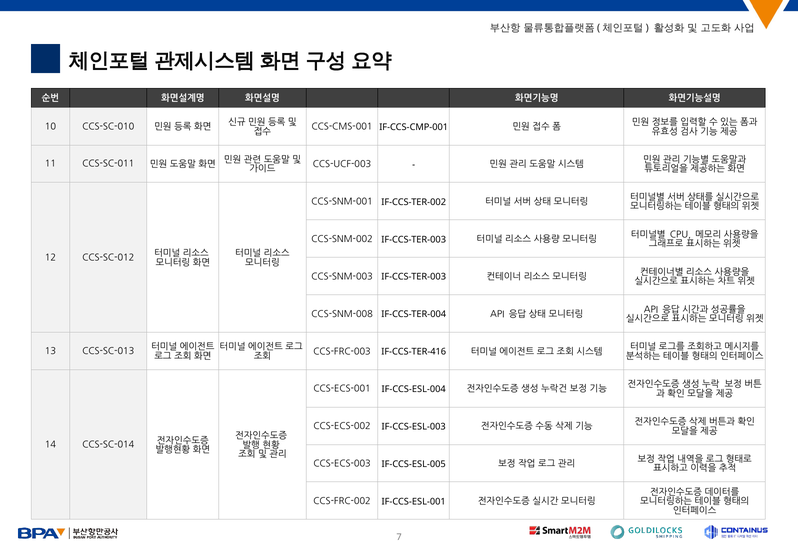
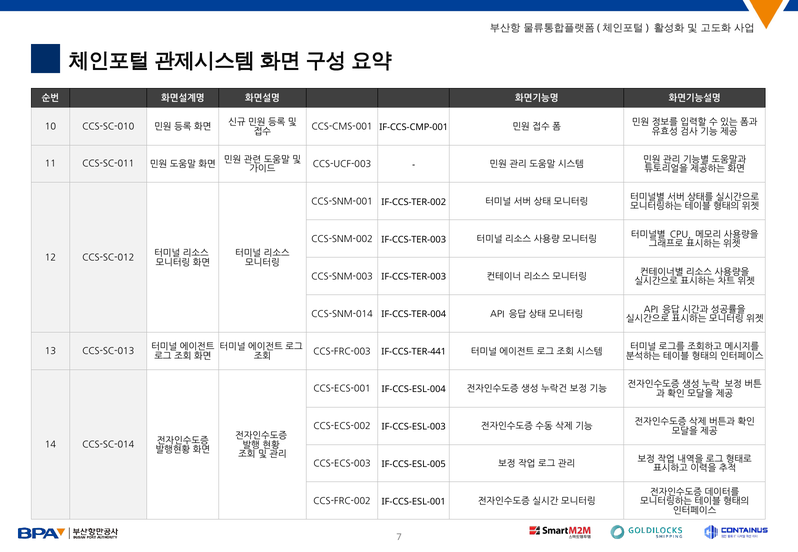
CCS-SNM-008: CCS-SNM-008 -> CCS-SNM-014
IF-CCS-TER-416: IF-CCS-TER-416 -> IF-CCS-TER-441
